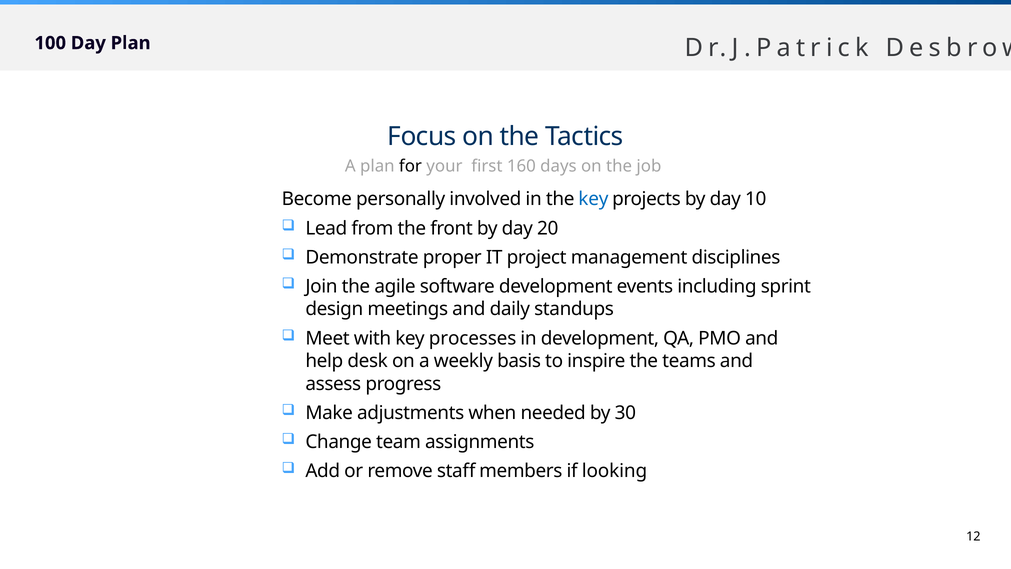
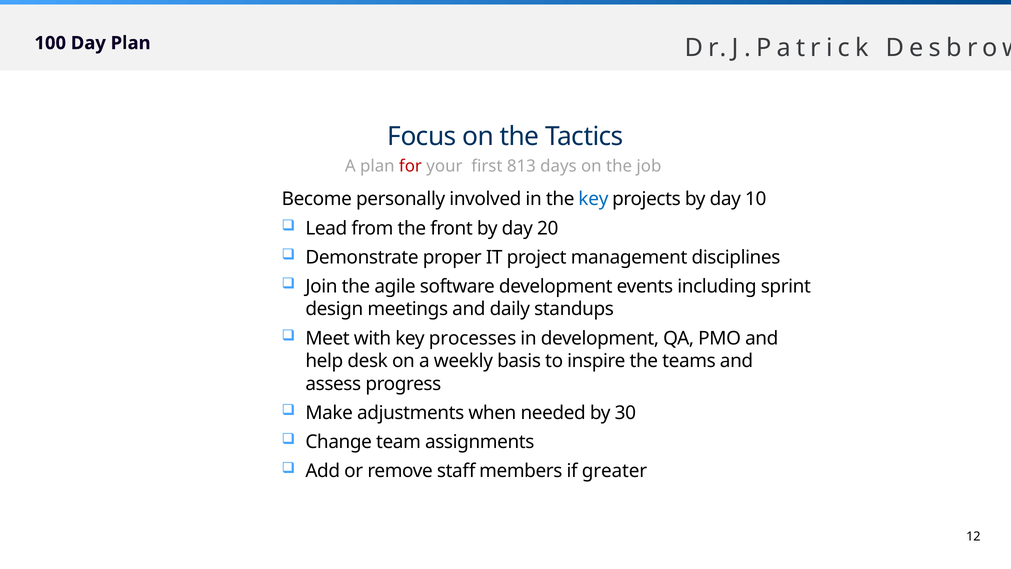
for colour: black -> red
160: 160 -> 813
looking: looking -> greater
